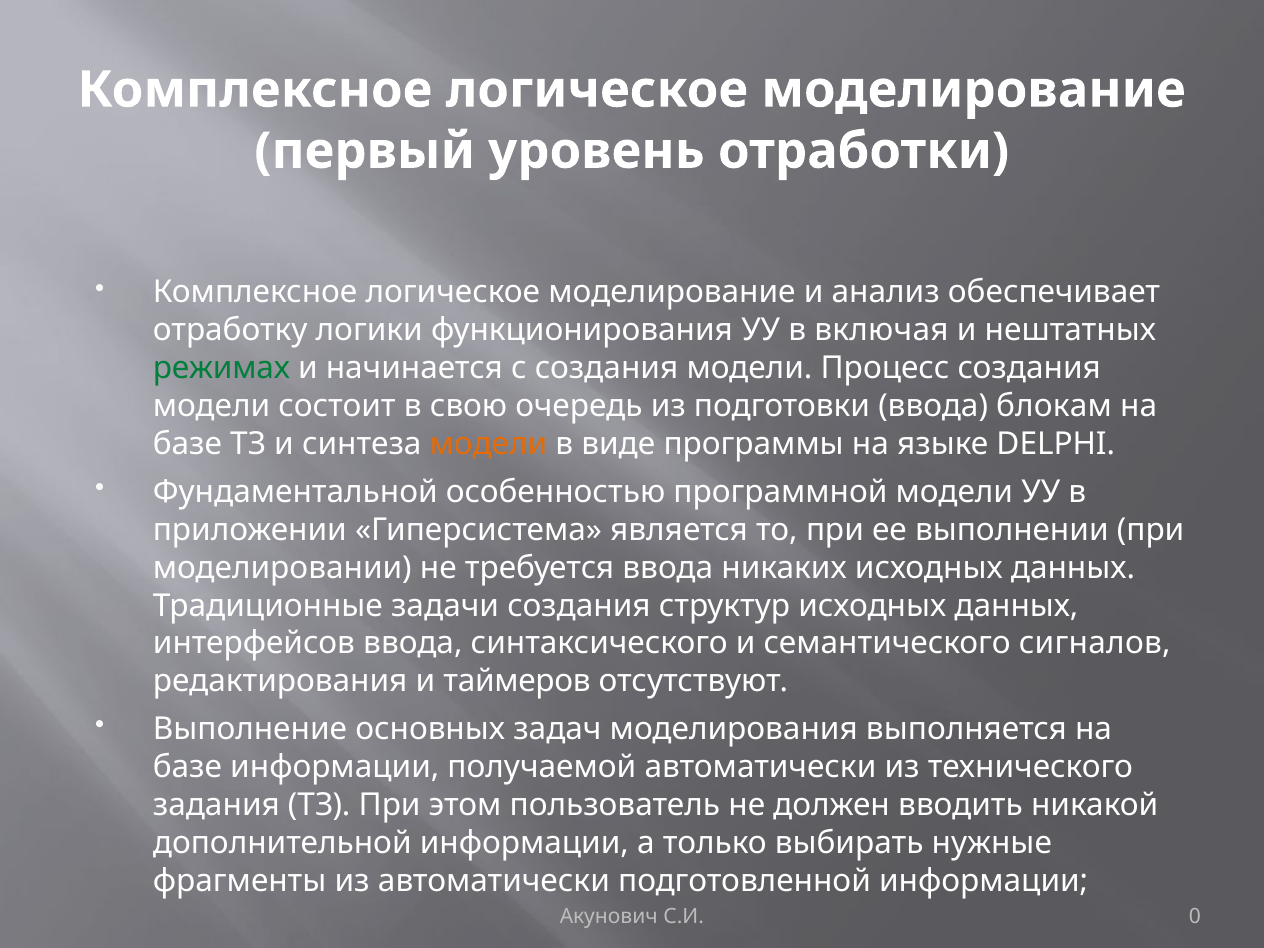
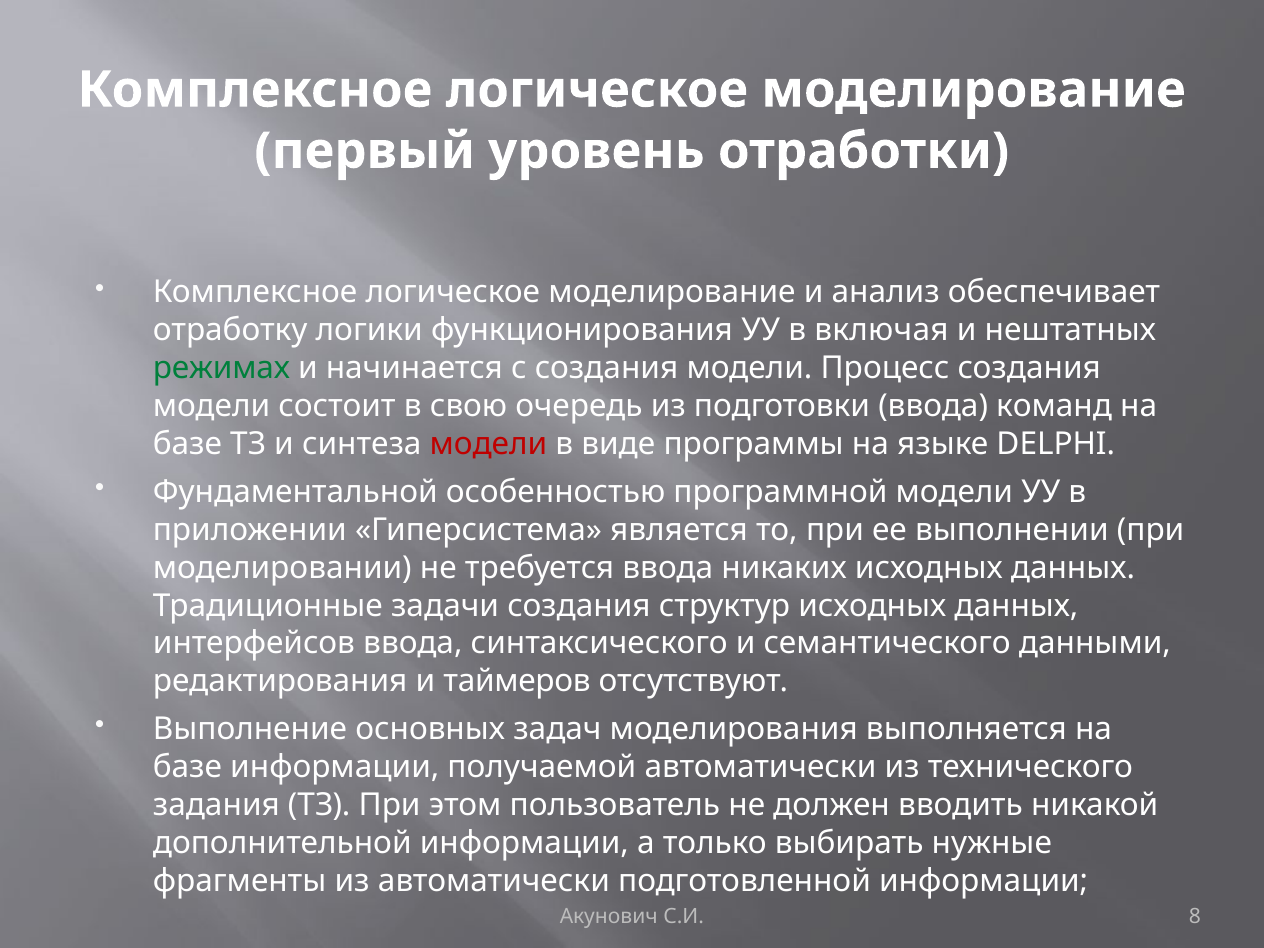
блокам: блокам -> команд
модели at (488, 444) colour: orange -> red
сигналов: сигналов -> данными
0: 0 -> 8
